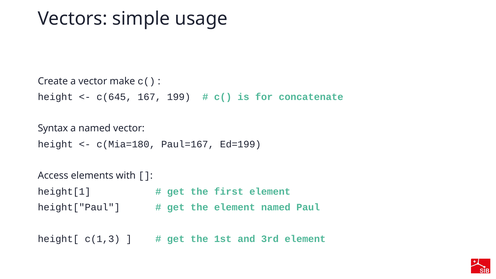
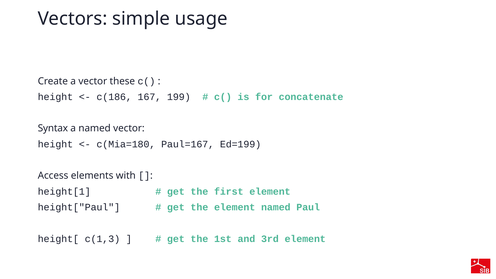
make: make -> these
c(645: c(645 -> c(186
